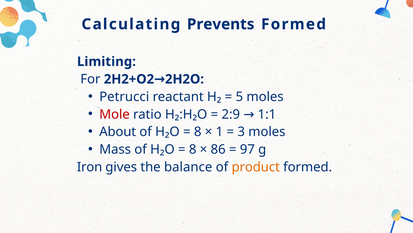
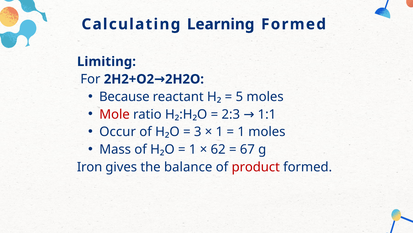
Prevents: Prevents -> Learning
Petrucci: Petrucci -> Because
2:9: 2:9 -> 2:3
About: About -> Occur
8 at (198, 132): 8 -> 3
3 at (241, 132): 3 -> 1
8 at (193, 149): 8 -> 1
86: 86 -> 62
97: 97 -> 67
product colour: orange -> red
